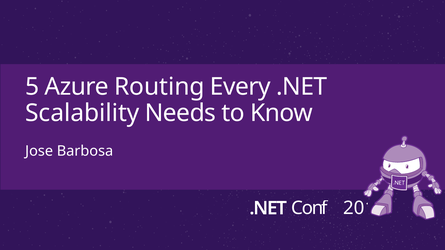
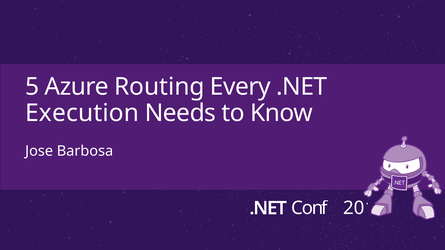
Scalability: Scalability -> Execution
